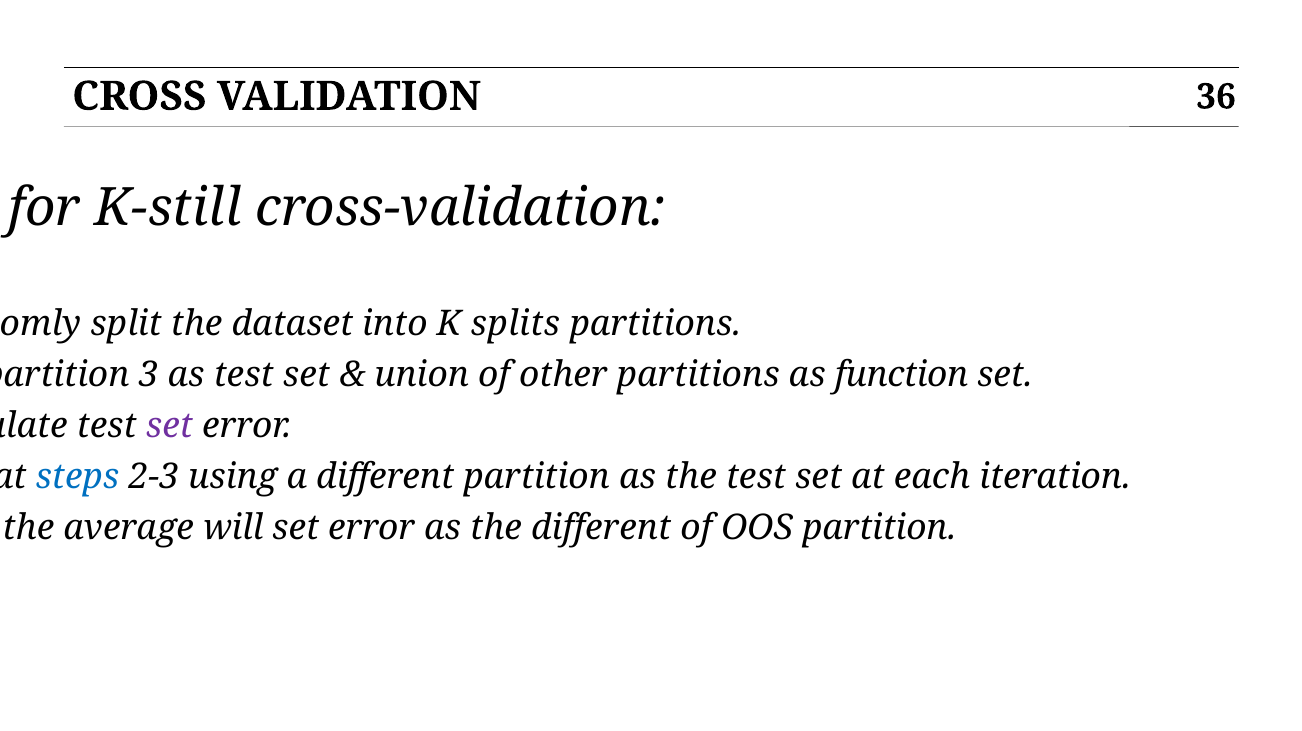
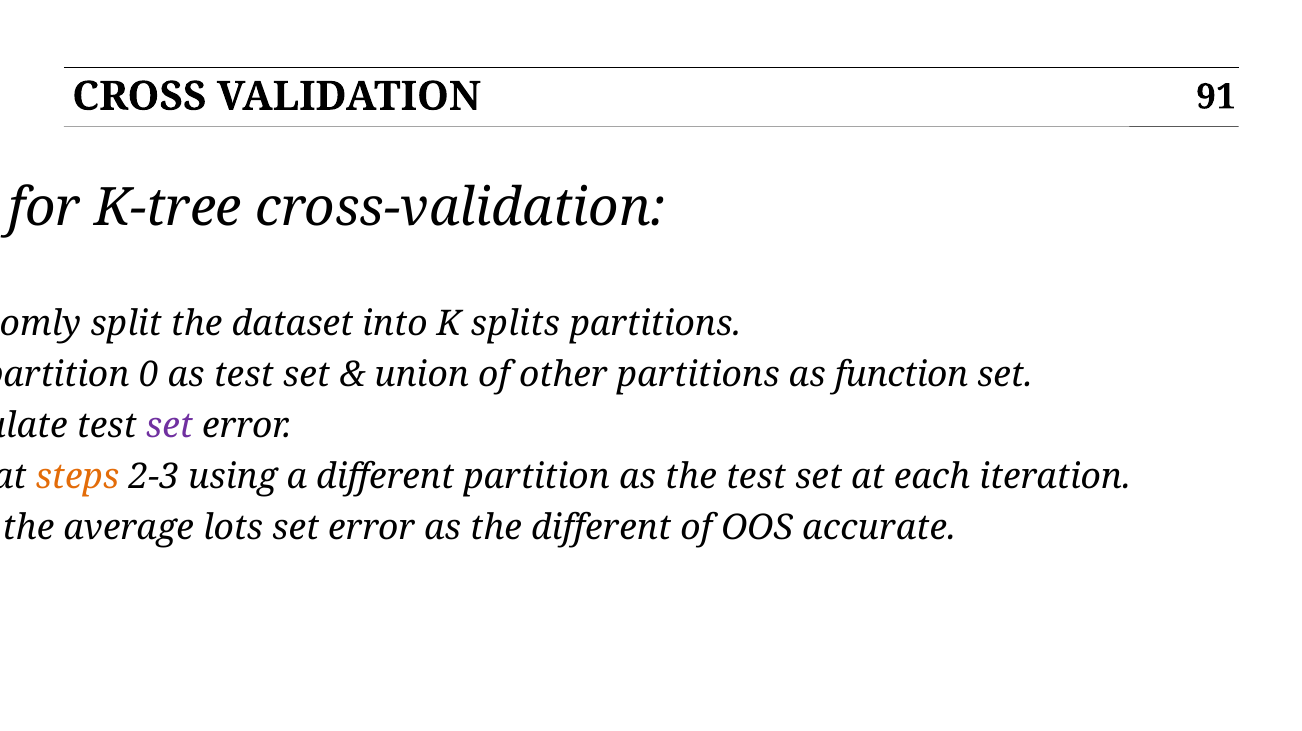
36: 36 -> 91
K-still: K-still -> K-tree
3 at (149, 375): 3 -> 0
steps at (77, 477) colour: blue -> orange
will: will -> lots
OOS partition: partition -> accurate
